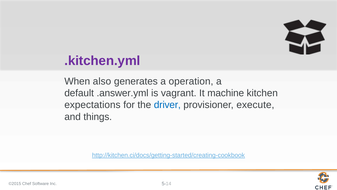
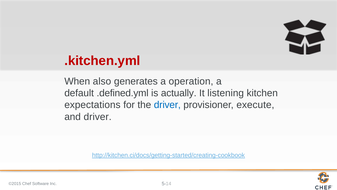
.kitchen.yml colour: purple -> red
.answer.yml: .answer.yml -> .defined.yml
vagrant: vagrant -> actually
machine: machine -> listening
and things: things -> driver
